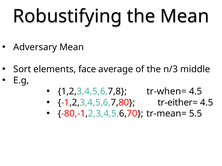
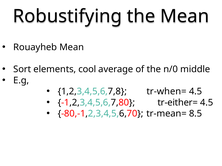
Adversary: Adversary -> Rouayheb
face: face -> cool
n/3: n/3 -> n/0
5.5: 5.5 -> 8.5
